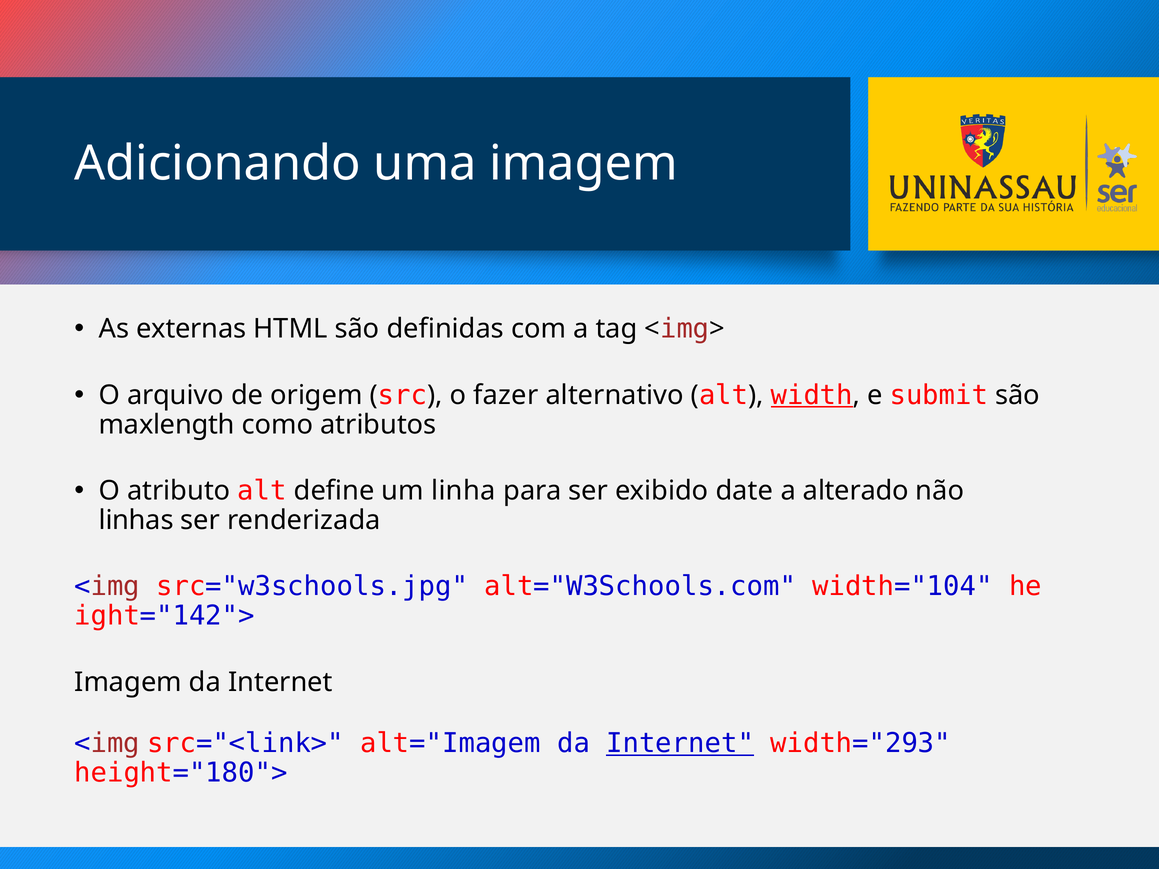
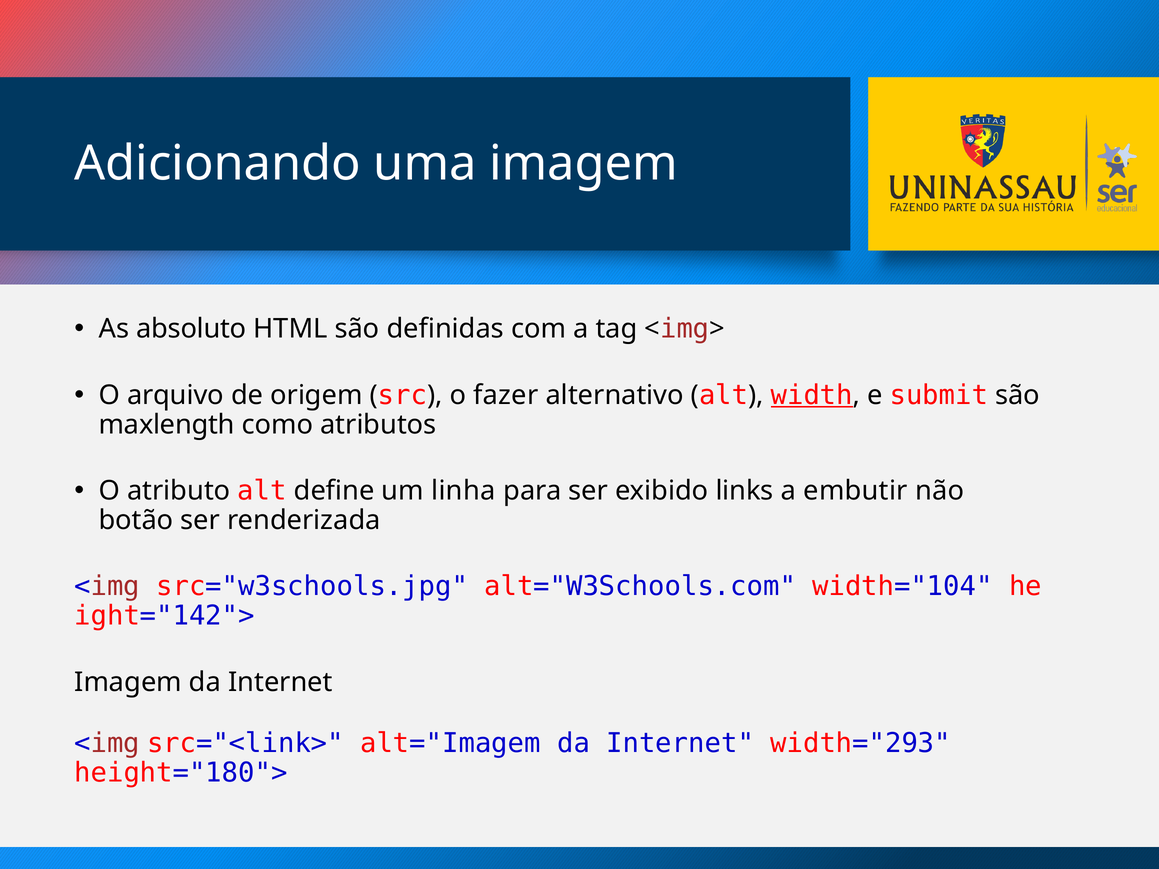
externas: externas -> absoluto
date: date -> links
alterado: alterado -> embutir
linhas: linhas -> botão
Internet at (680, 744) underline: present -> none
